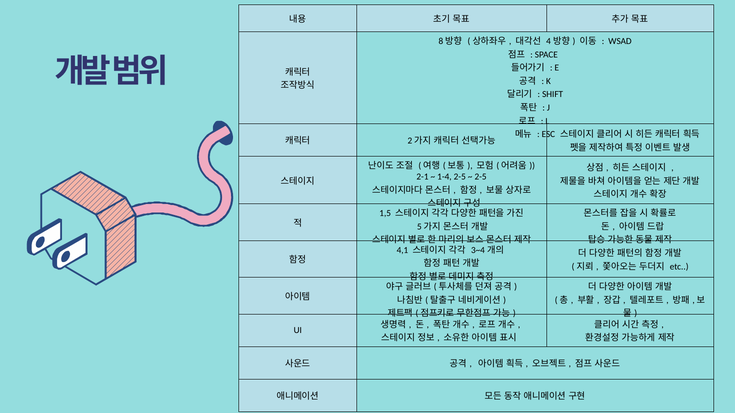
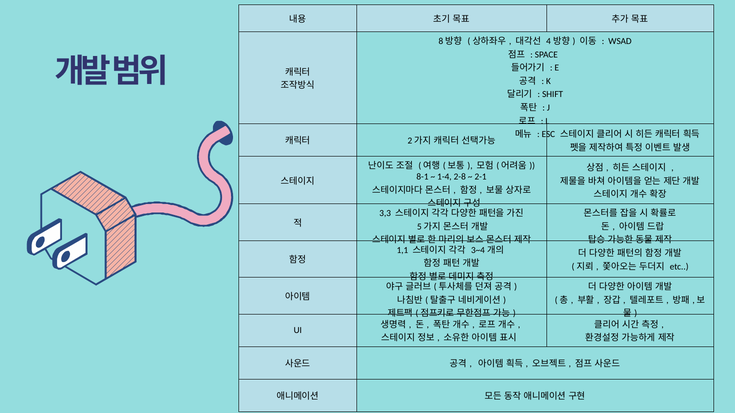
2-1: 2-1 -> 8-1
1-4 2-5: 2-5 -> 2-8
2-5 at (481, 177): 2-5 -> 2-1
1,5: 1,5 -> 3,3
4,1: 4,1 -> 1,1
